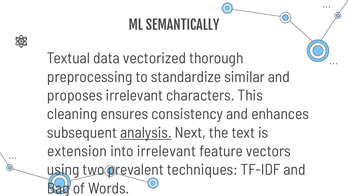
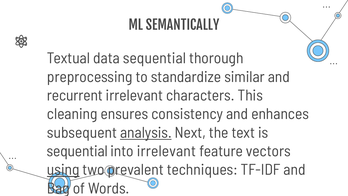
data vectorized: vectorized -> sequential
proposes: proposes -> recurrent
extension at (77, 151): extension -> sequential
using underline: none -> present
